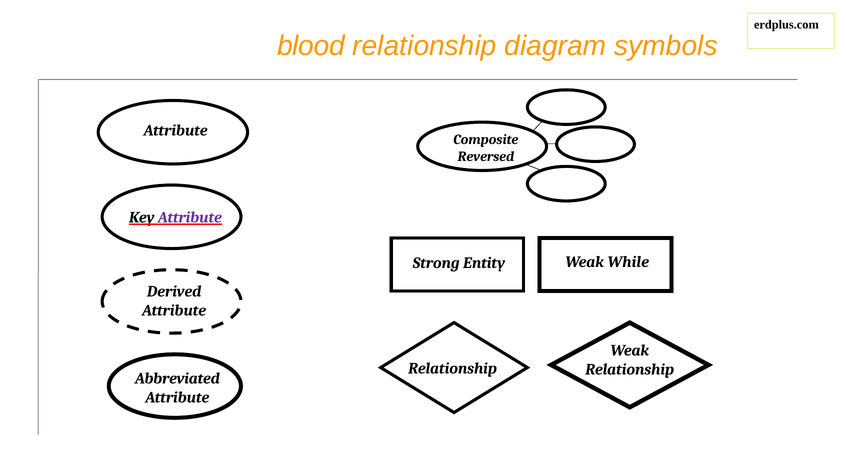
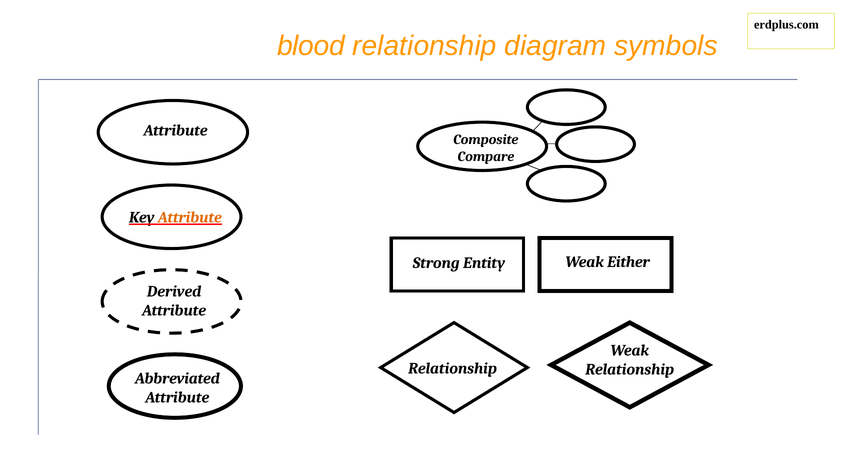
Reversed: Reversed -> Compare
Attribute at (190, 218) colour: purple -> orange
While: While -> Either
